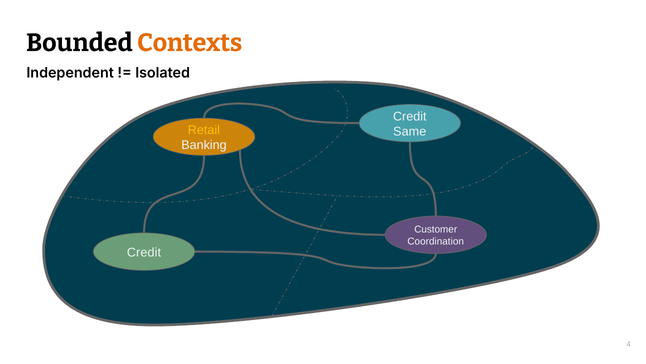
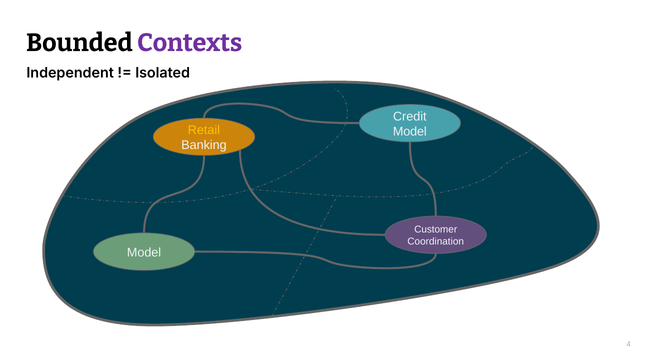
Contexts colour: orange -> purple
Same at (410, 131): Same -> Model
Credit at (144, 252): Credit -> Model
